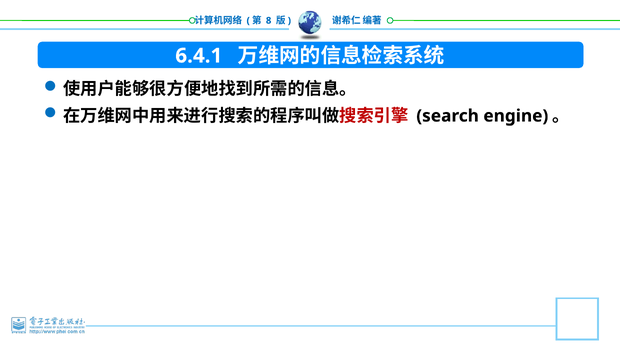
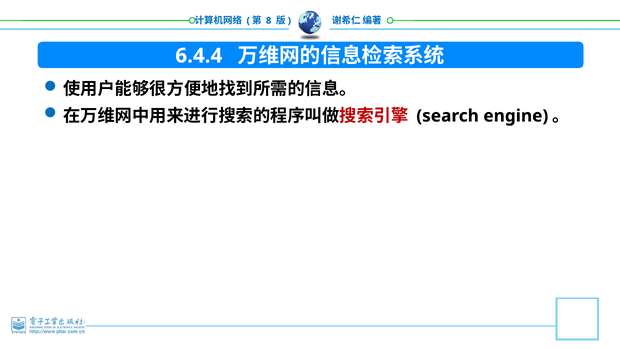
6.4.1: 6.4.1 -> 6.4.4
